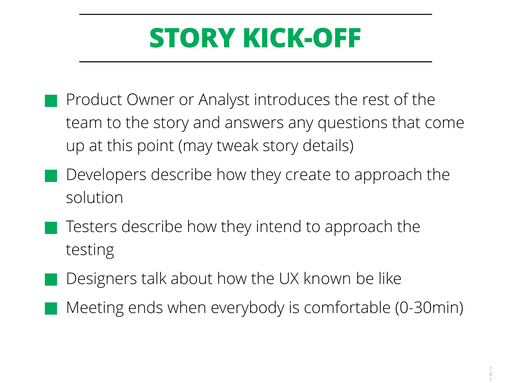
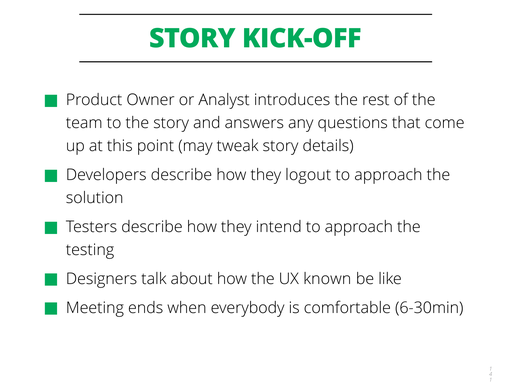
create: create -> logout
0-30min: 0-30min -> 6-30min
